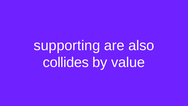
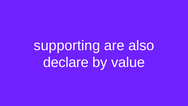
collides: collides -> declare
